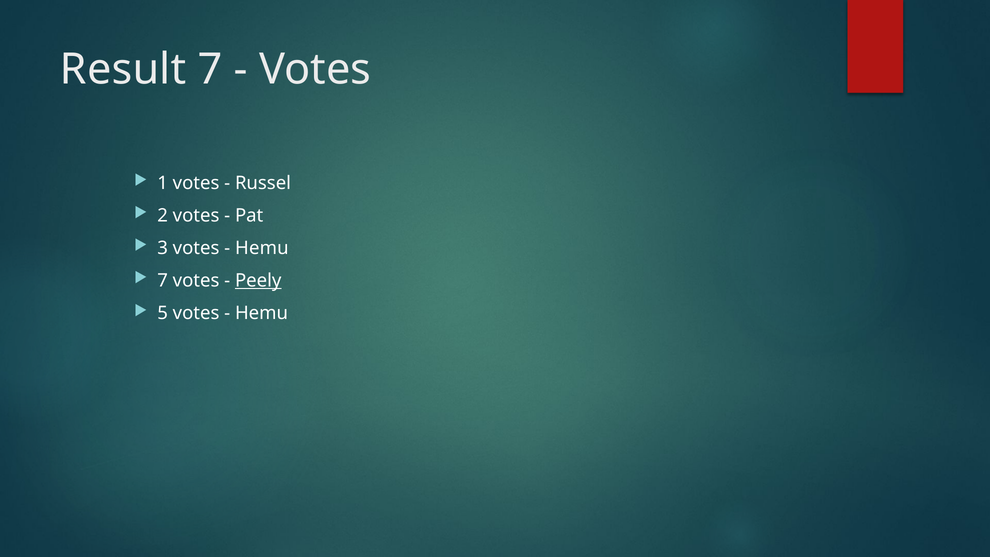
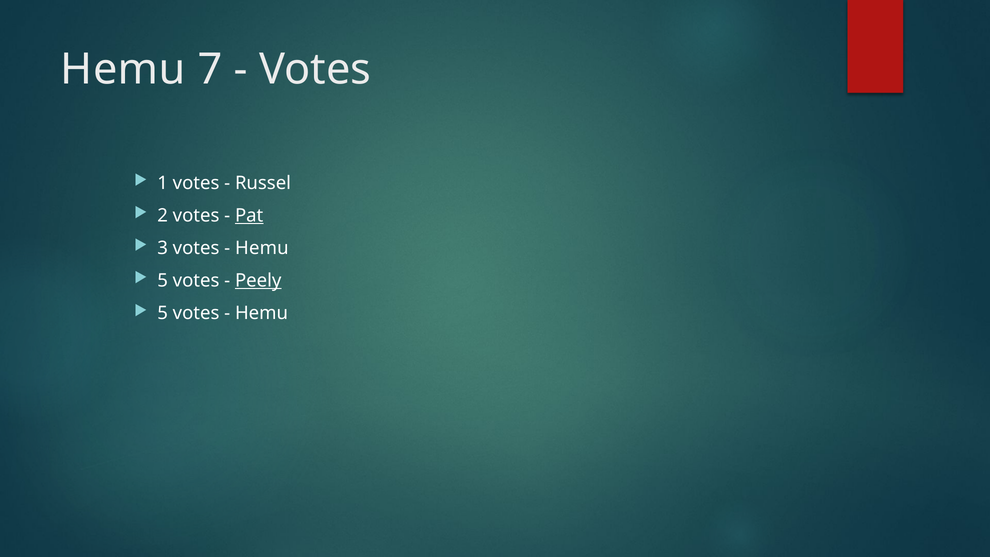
Result at (123, 70): Result -> Hemu
Pat underline: none -> present
7 at (163, 281): 7 -> 5
